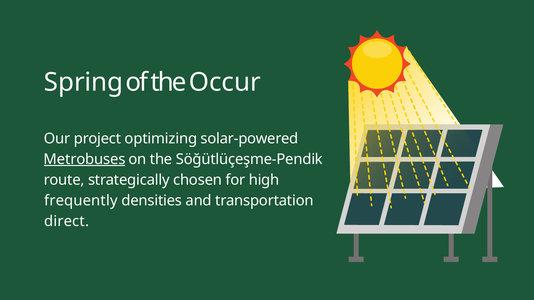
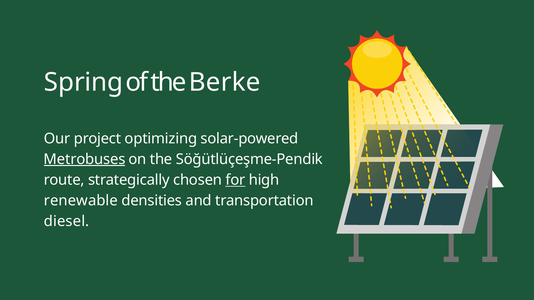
Occur: Occur -> Berke
for underline: none -> present
frequently: frequently -> renewable
direct: direct -> diesel
